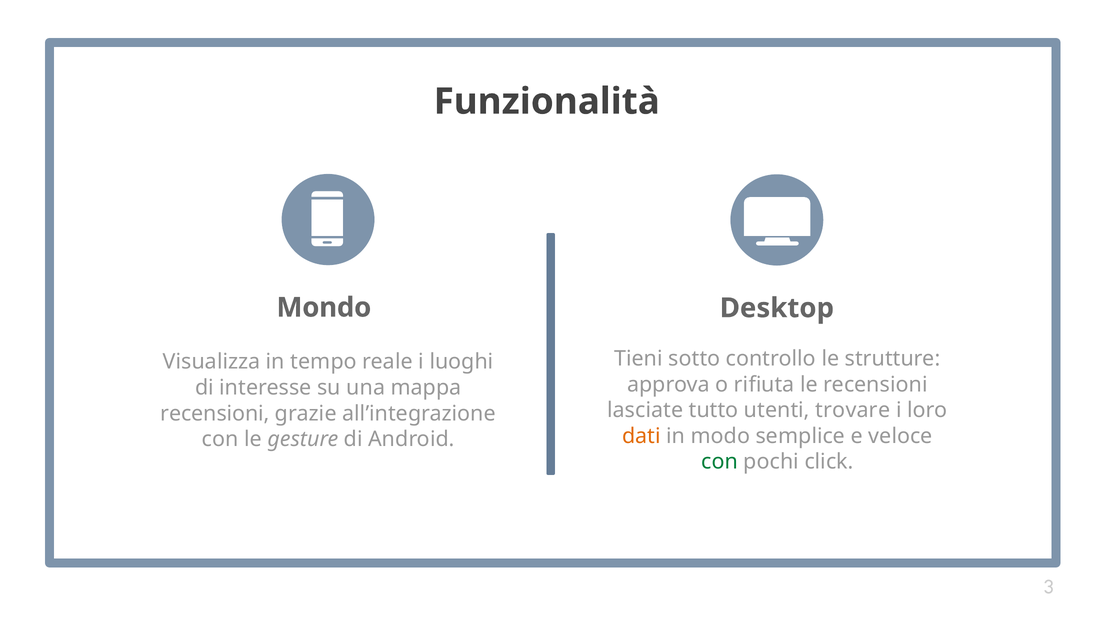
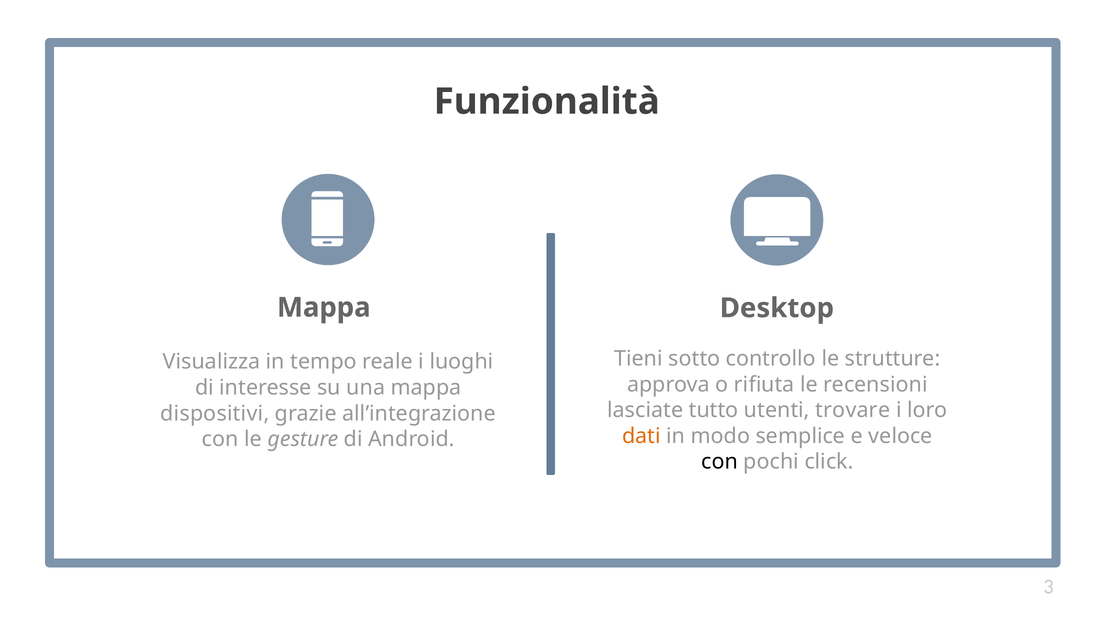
Mondo at (324, 308): Mondo -> Mappa
recensioni at (215, 414): recensioni -> dispositivi
con at (720, 462) colour: green -> black
